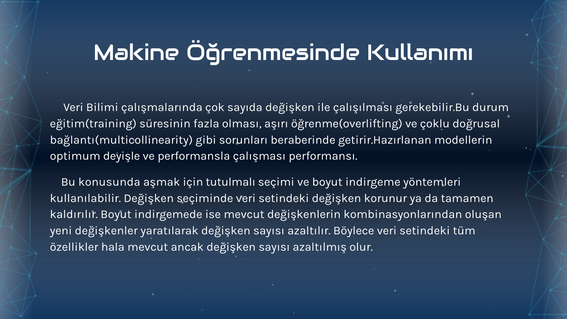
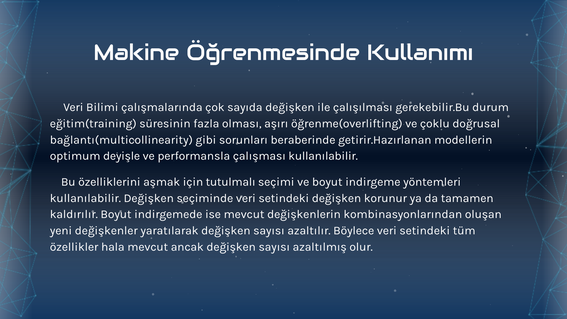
çalışması performansı: performansı -> kullanılabilir
konusunda: konusunda -> özelliklerini
